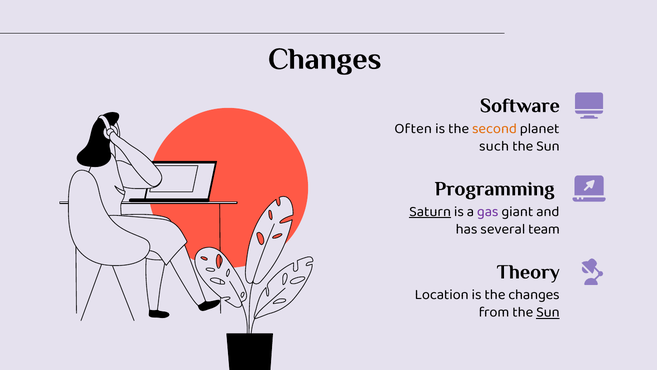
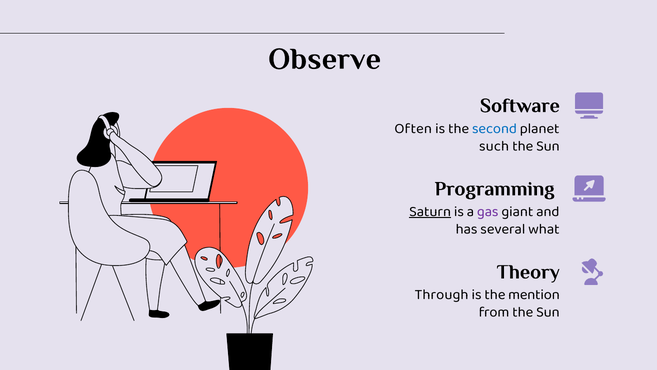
Changes at (325, 59): Changes -> Observe
second colour: orange -> blue
team: team -> what
Location: Location -> Through
the changes: changes -> mention
Sun at (548, 312) underline: present -> none
